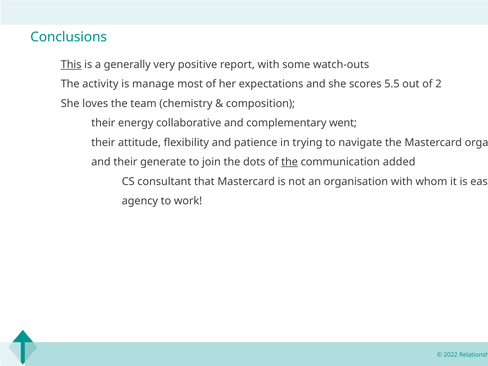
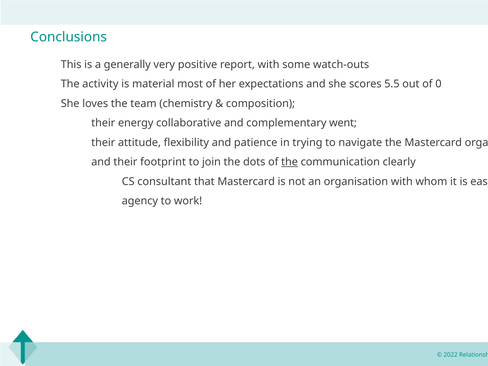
This underline: present -> none
manage: manage -> material
2: 2 -> 0
generate: generate -> footprint
added: added -> clearly
